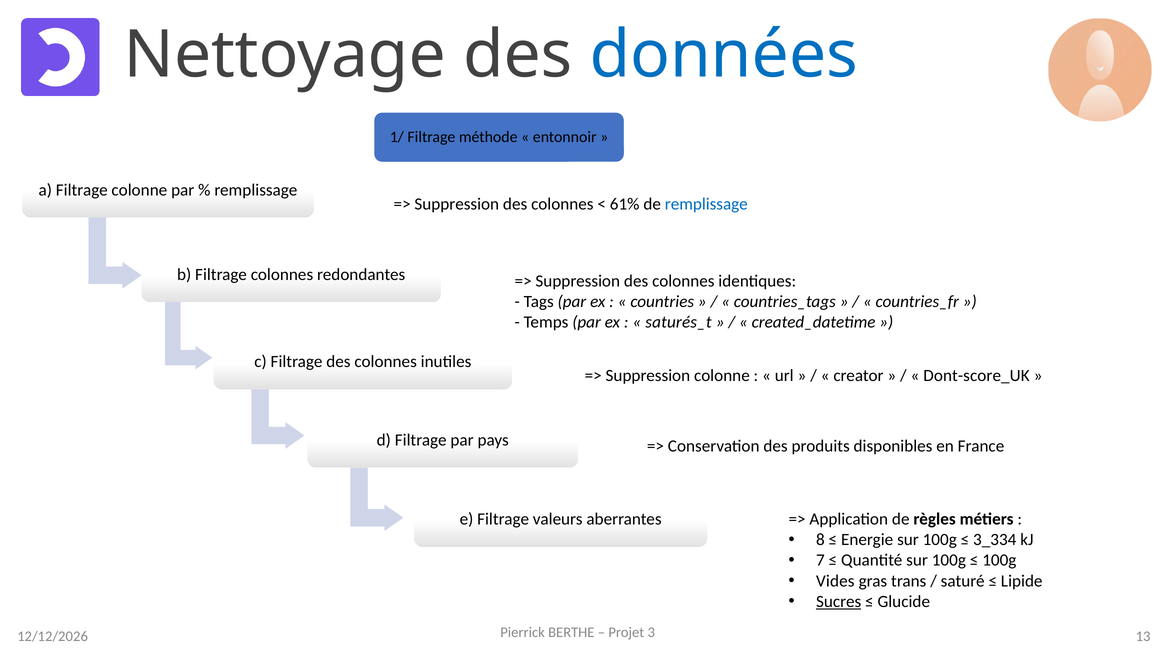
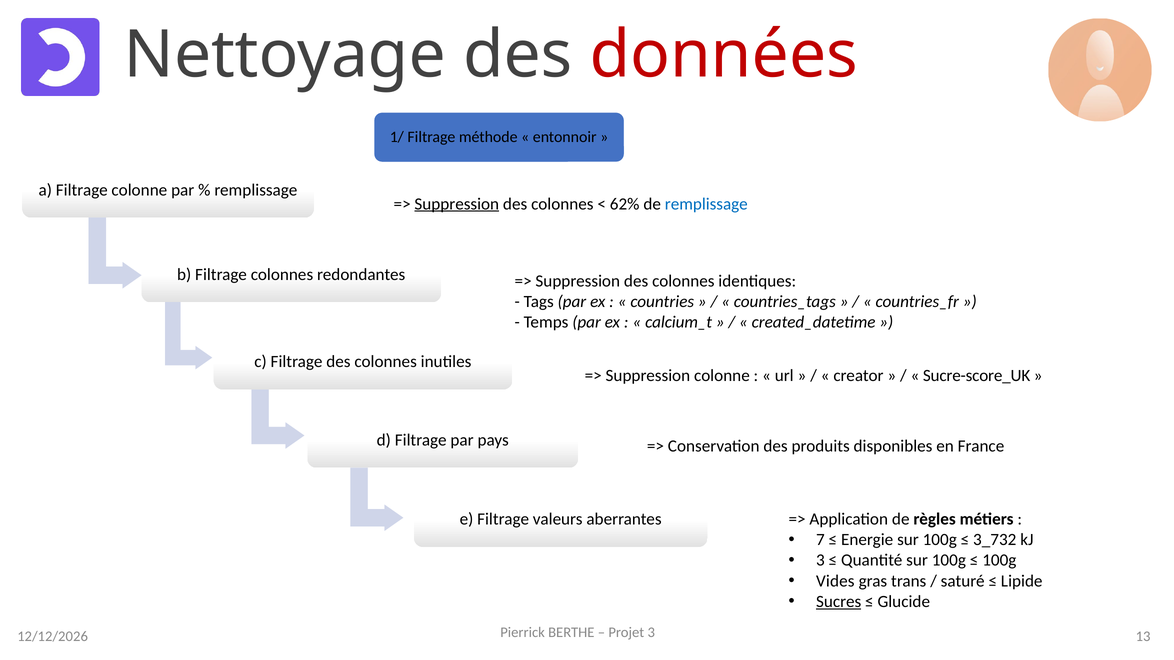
données colour: blue -> red
Suppression at (457, 204) underline: none -> present
61%: 61% -> 62%
saturés_t: saturés_t -> calcium_t
Dont-score_UK: Dont-score_UK -> Sucre-score_UK
8: 8 -> 7
3_334: 3_334 -> 3_732
7 at (820, 561): 7 -> 3
